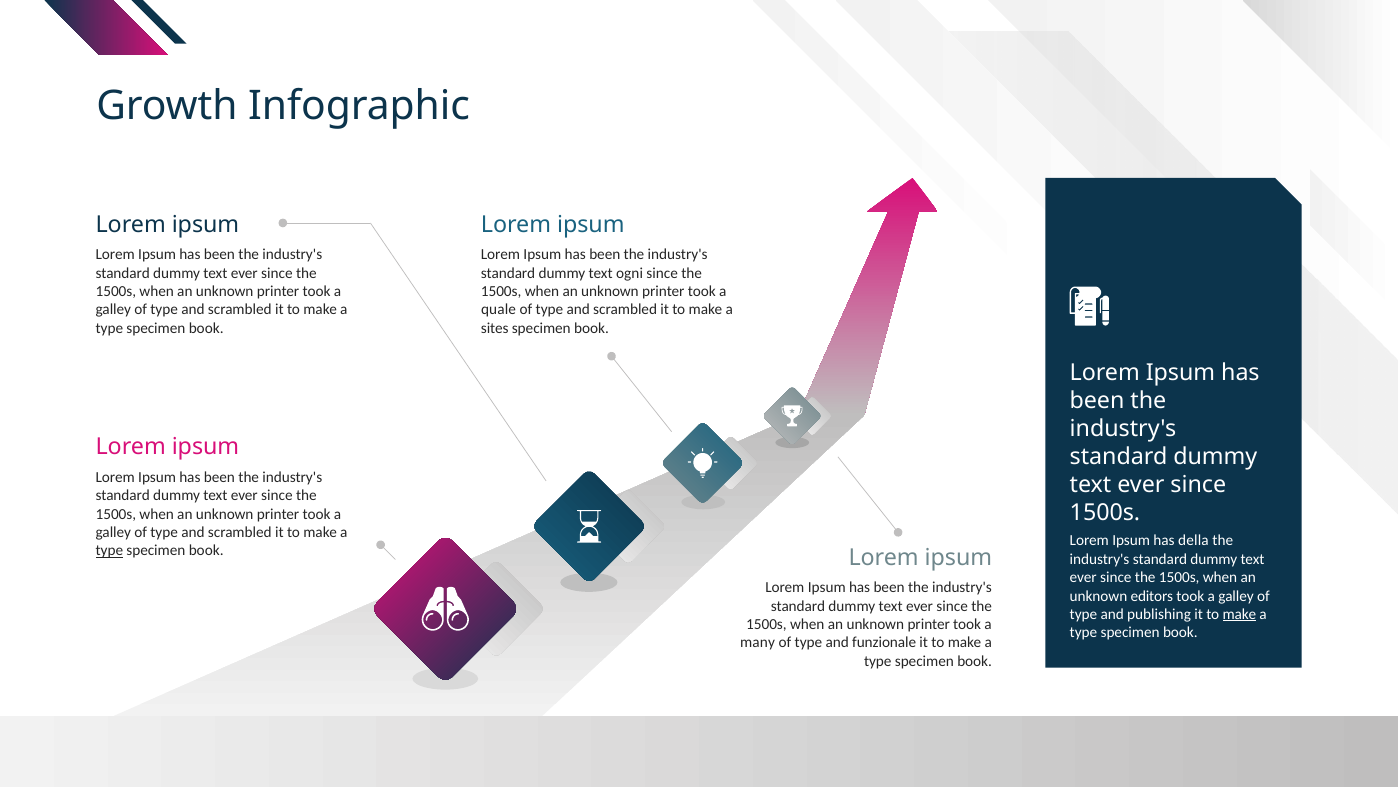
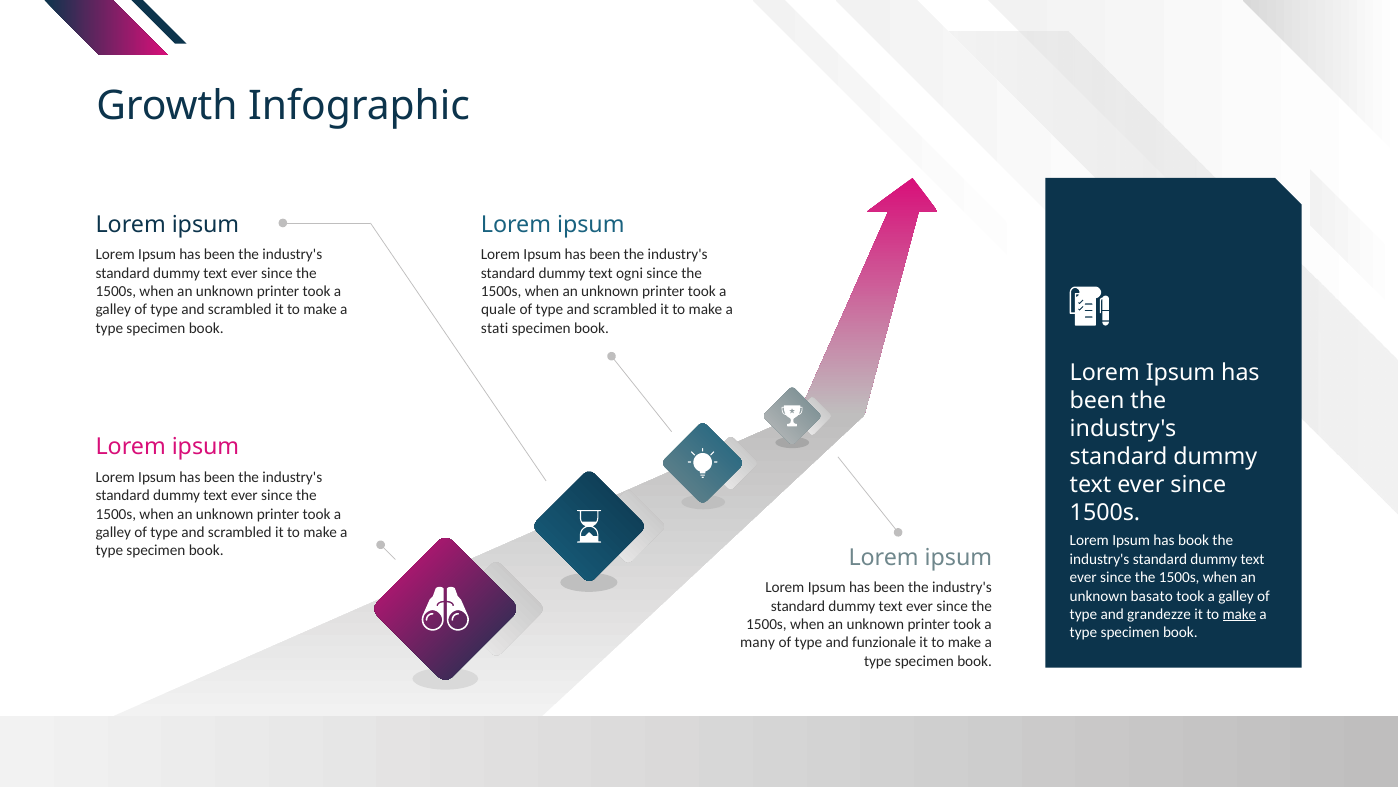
sites: sites -> stati
has della: della -> book
type at (109, 550) underline: present -> none
editors: editors -> basato
publishing: publishing -> grandezze
